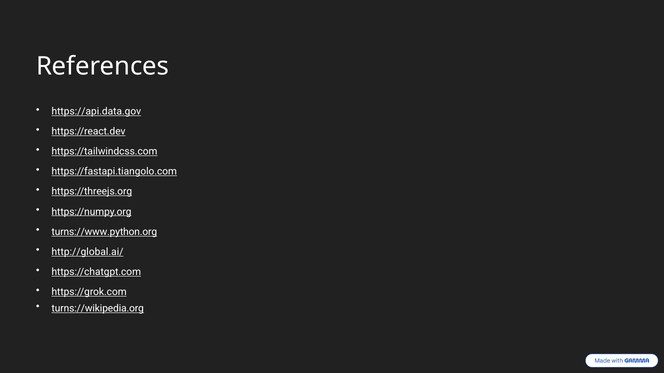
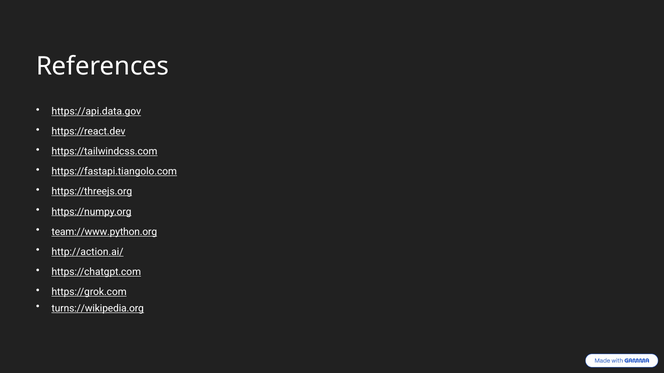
turns://www.python.org: turns://www.python.org -> team://www.python.org
http://global.ai/: http://global.ai/ -> http://action.ai/
